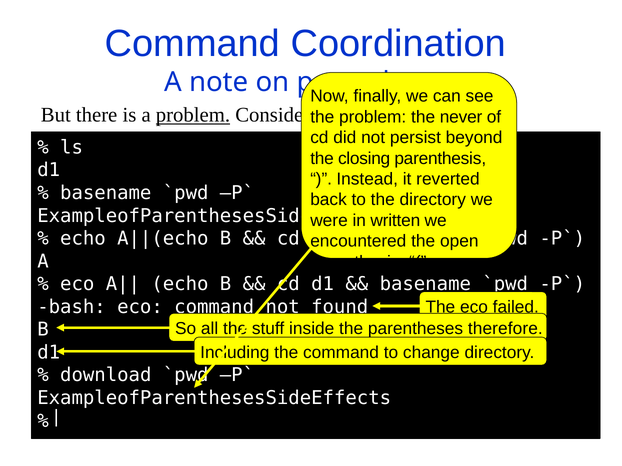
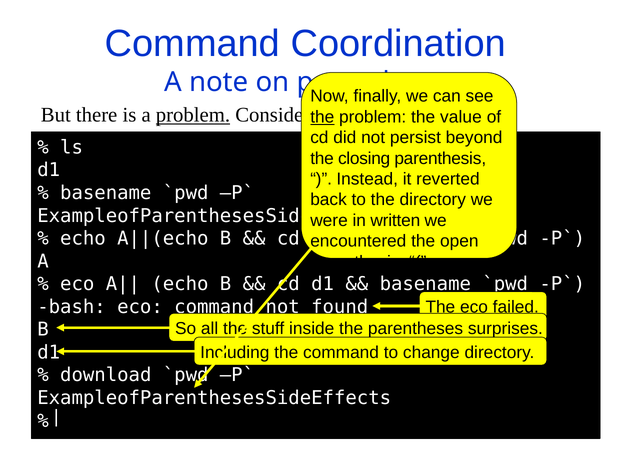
the at (322, 117) underline: none -> present
never: never -> value
therefore: therefore -> surprises
